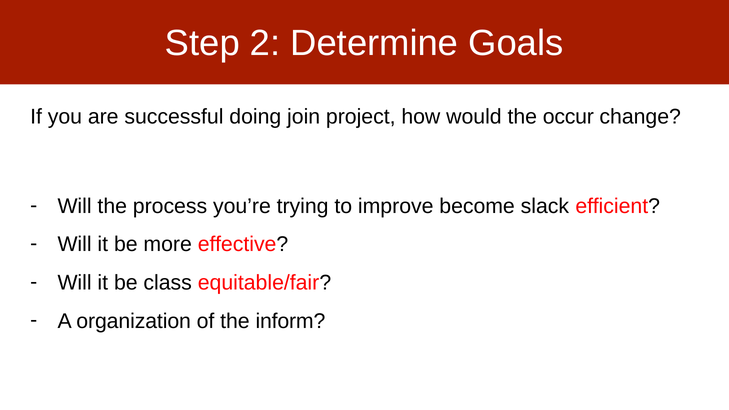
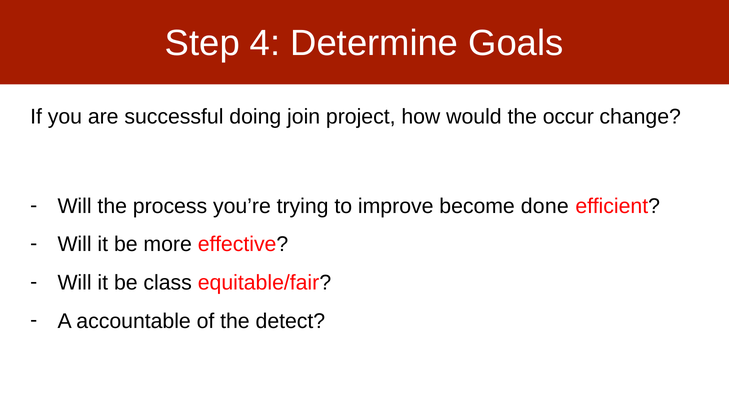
2: 2 -> 4
slack: slack -> done
organization: organization -> accountable
inform: inform -> detect
